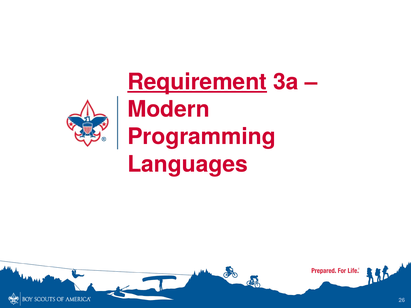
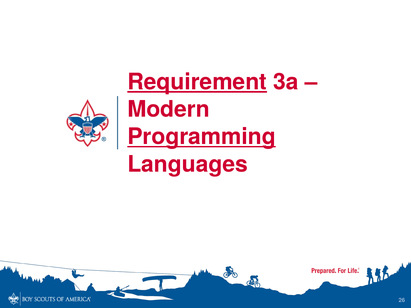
Programming underline: none -> present
